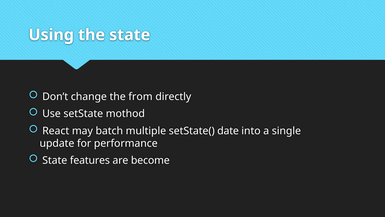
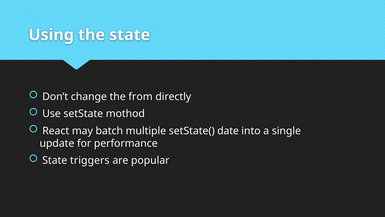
features: features -> triggers
become: become -> popular
